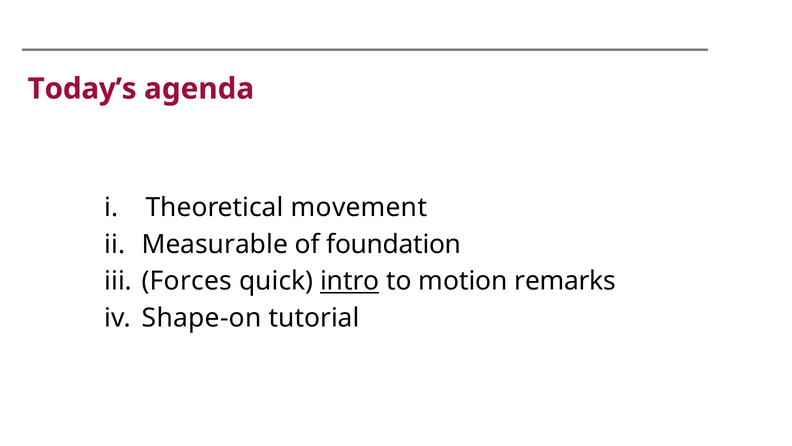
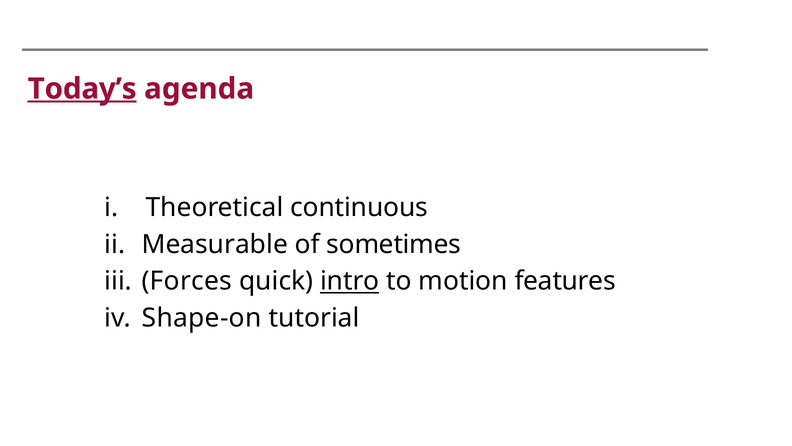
Today’s underline: none -> present
movement: movement -> continuous
foundation: foundation -> sometimes
remarks: remarks -> features
